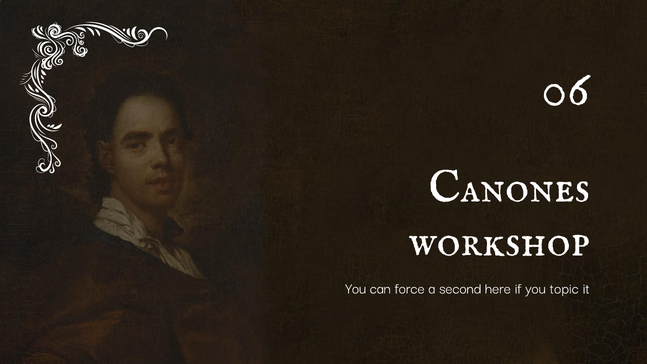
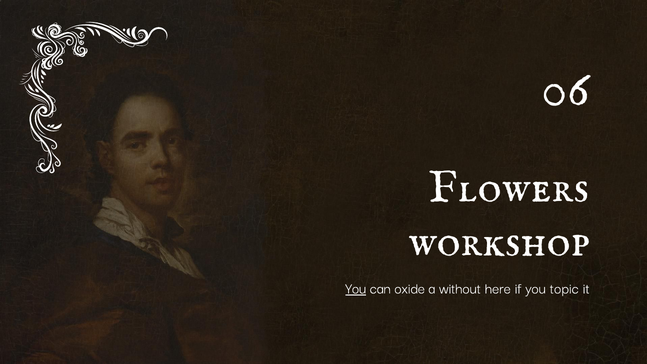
Canones: Canones -> Flowers
You at (356, 288) underline: none -> present
force: force -> oxide
second: second -> without
